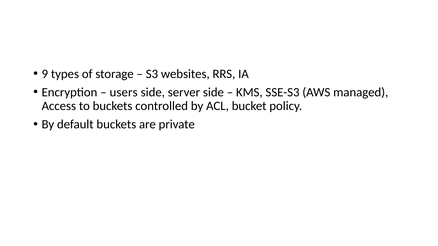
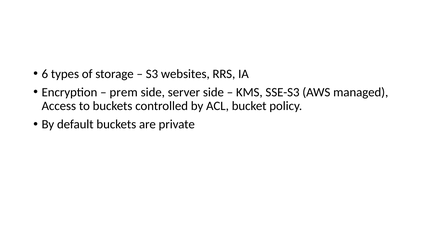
9: 9 -> 6
users: users -> prem
